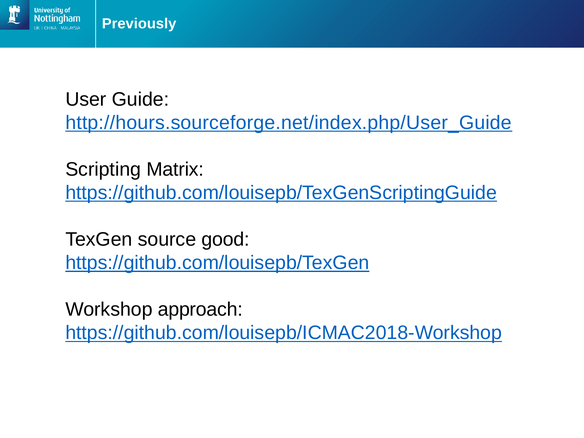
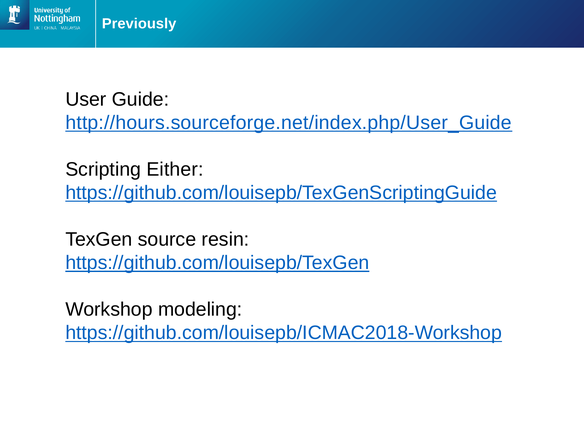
Matrix: Matrix -> Either
good: good -> resin
approach: approach -> modeling
